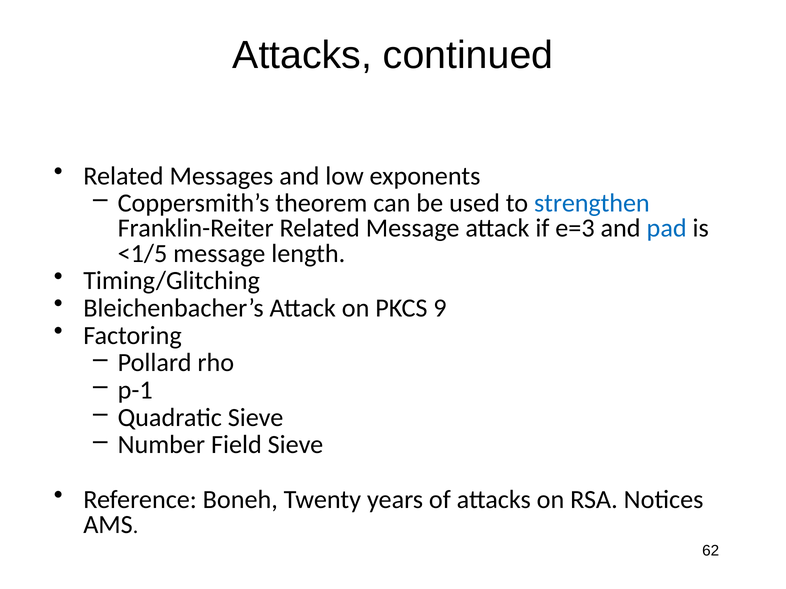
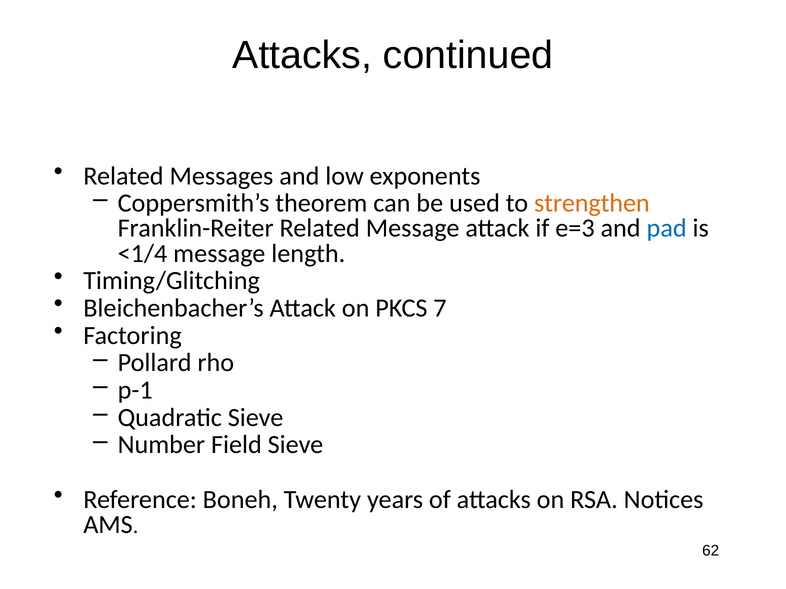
strengthen colour: blue -> orange
<1/5: <1/5 -> <1/4
9: 9 -> 7
